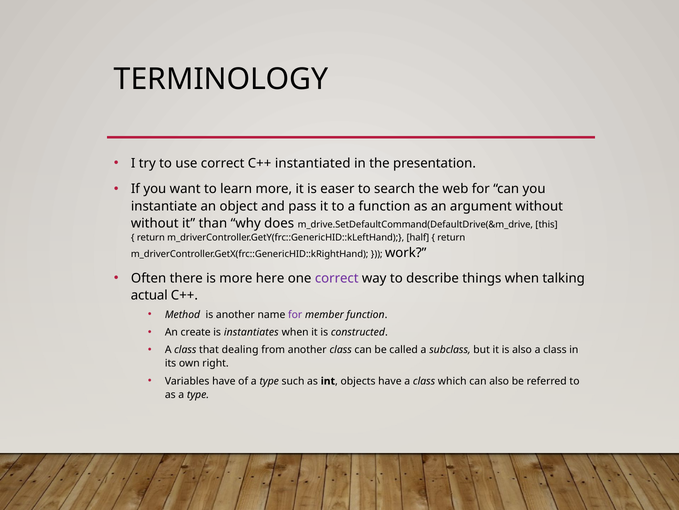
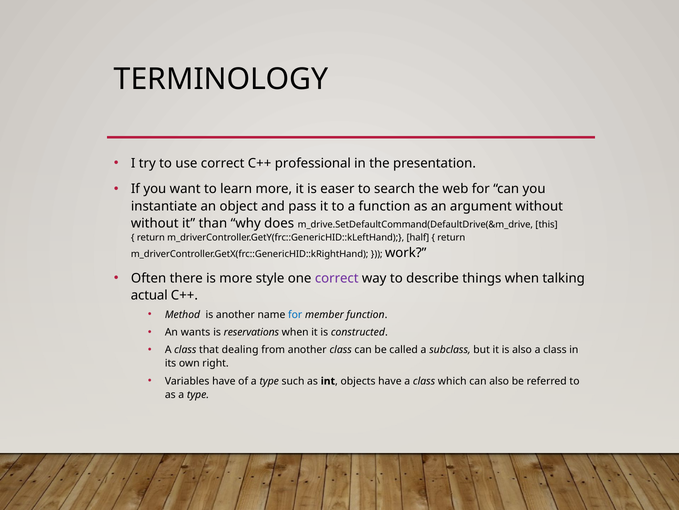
instantiated: instantiated -> professional
here: here -> style
for at (295, 314) colour: purple -> blue
create: create -> wants
instantiates: instantiates -> reservations
